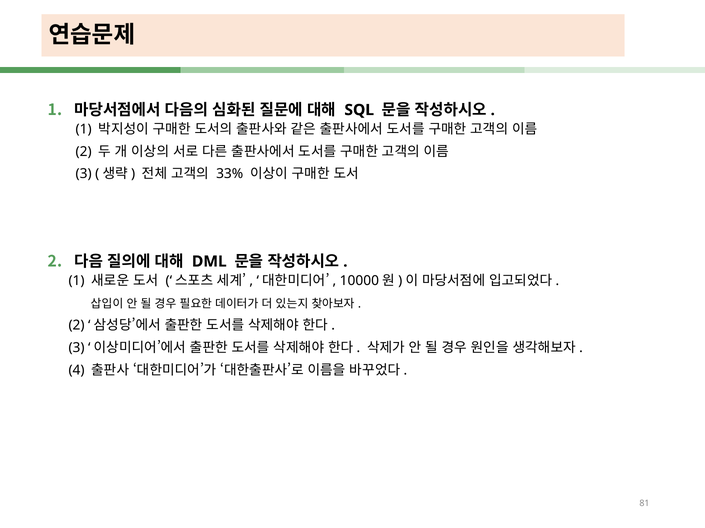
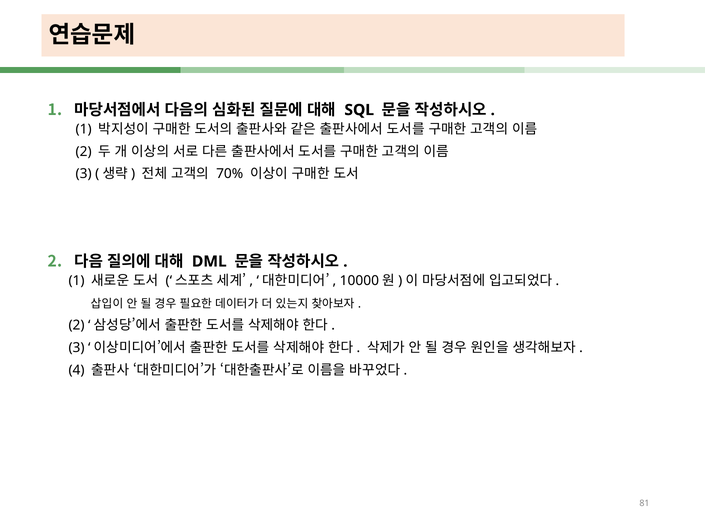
33%: 33% -> 70%
